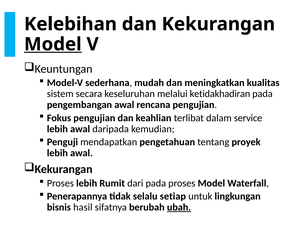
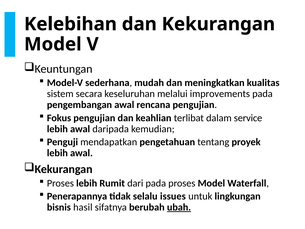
Model at (53, 44) underline: present -> none
ketidakhadiran: ketidakhadiran -> improvements
setiap: setiap -> issues
